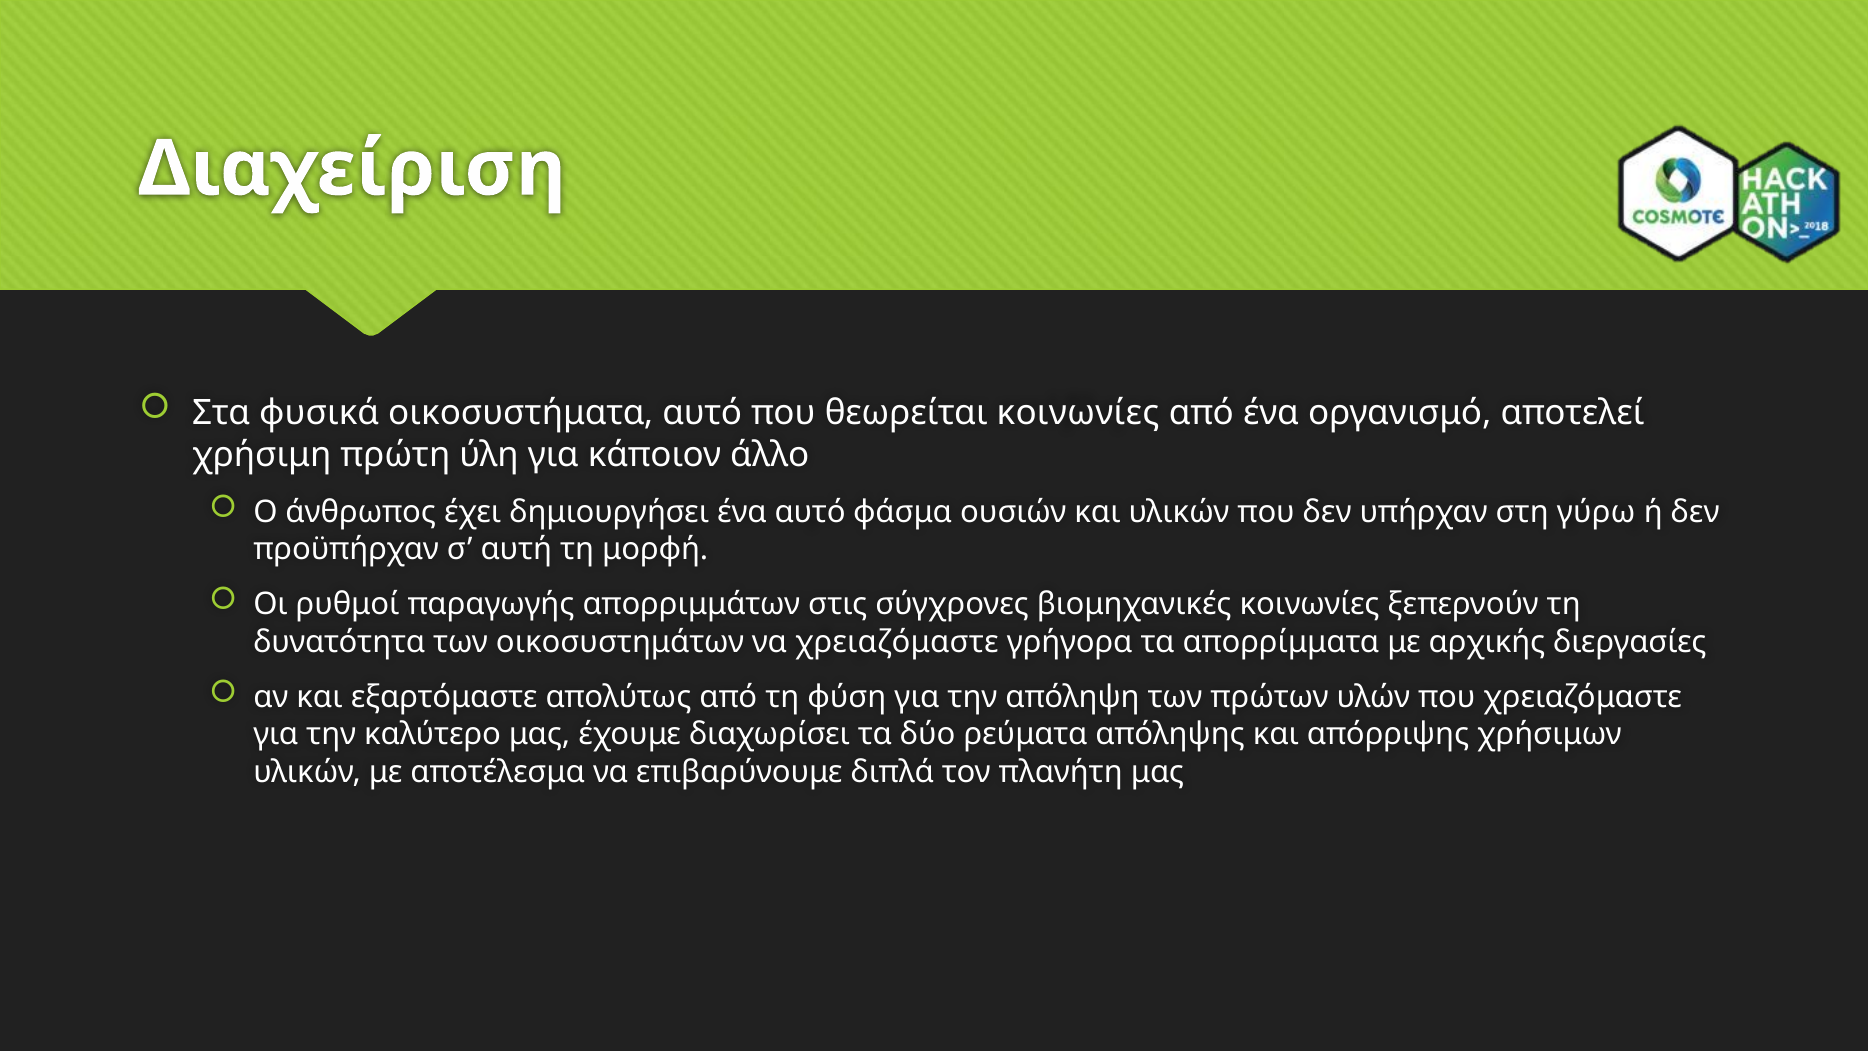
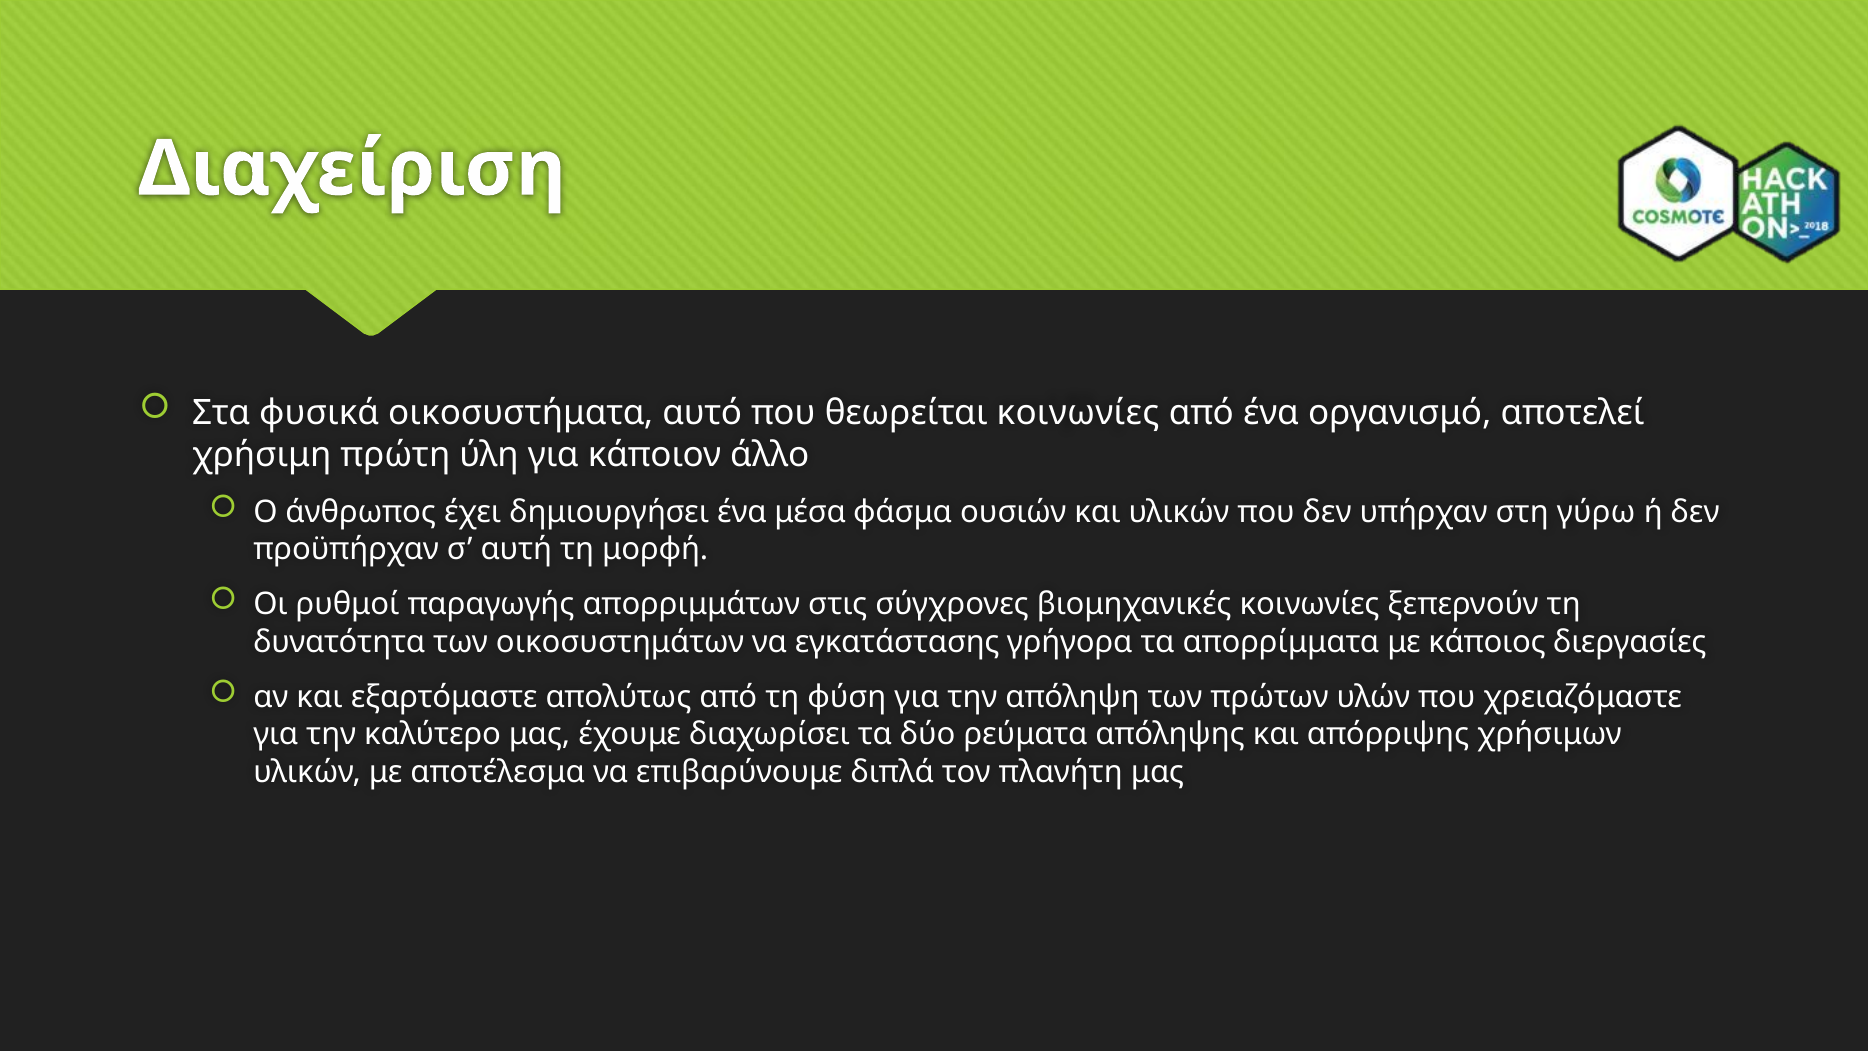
ένα αυτό: αυτό -> μέσα
να χρειαζόμαστε: χρειαζόμαστε -> εγκατάστασης
αρχικής: αρχικής -> κάποιος
